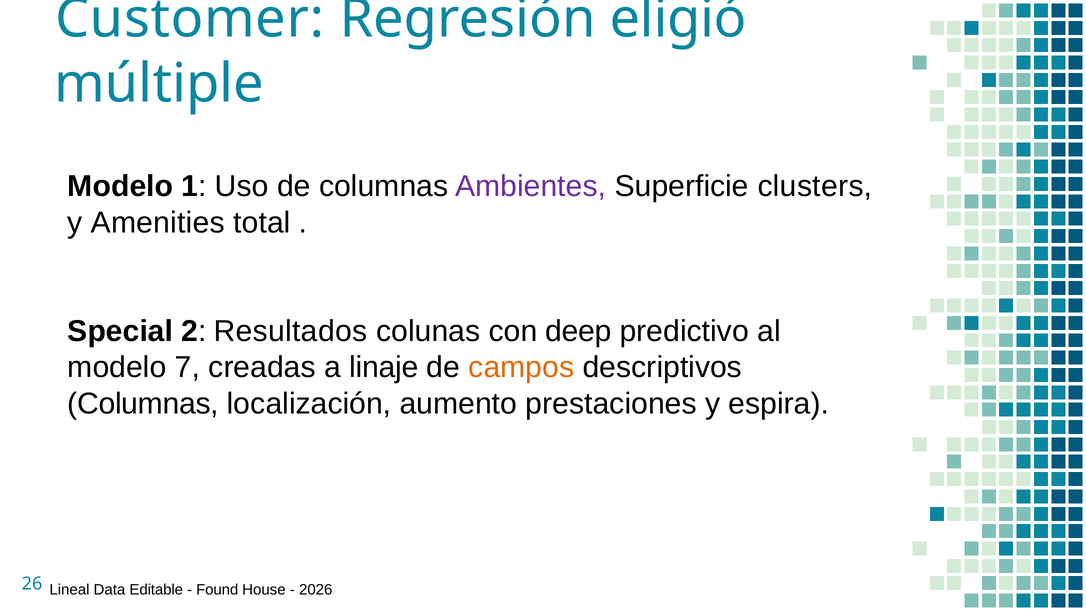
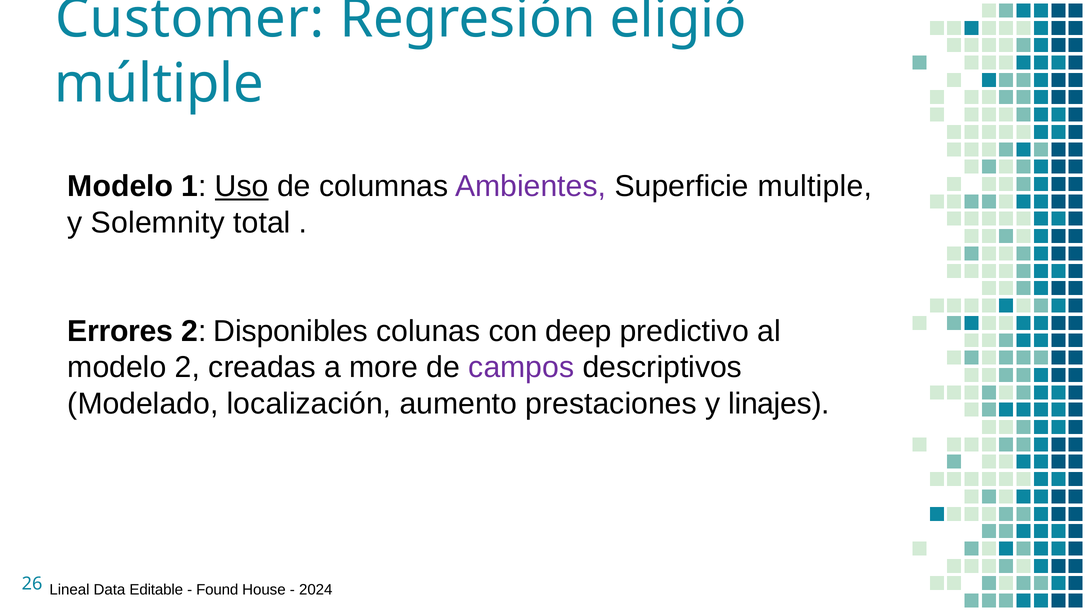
Uso underline: none -> present
clusters: clusters -> multiple
Amenities: Amenities -> Solemnity
Special: Special -> Errores
Resultados: Resultados -> Disponibles
modelo 7: 7 -> 2
linaje: linaje -> more
campos colour: orange -> purple
Columnas at (143, 404): Columnas -> Modelado
espira: espira -> linajes
2026: 2026 -> 2024
